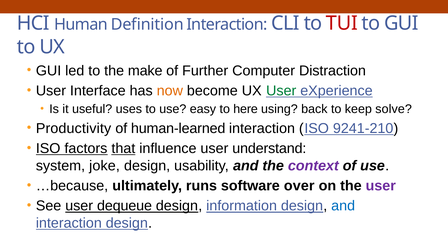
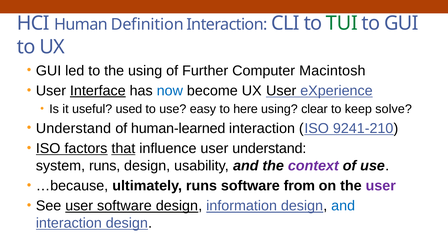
TUI colour: red -> green
the make: make -> using
Distraction: Distraction -> Macintosh
Interface underline: none -> present
now colour: orange -> blue
User at (281, 91) colour: green -> black
uses: uses -> used
back: back -> clear
Productivity at (74, 128): Productivity -> Understand
system joke: joke -> runs
over: over -> from
user dequeue: dequeue -> software
